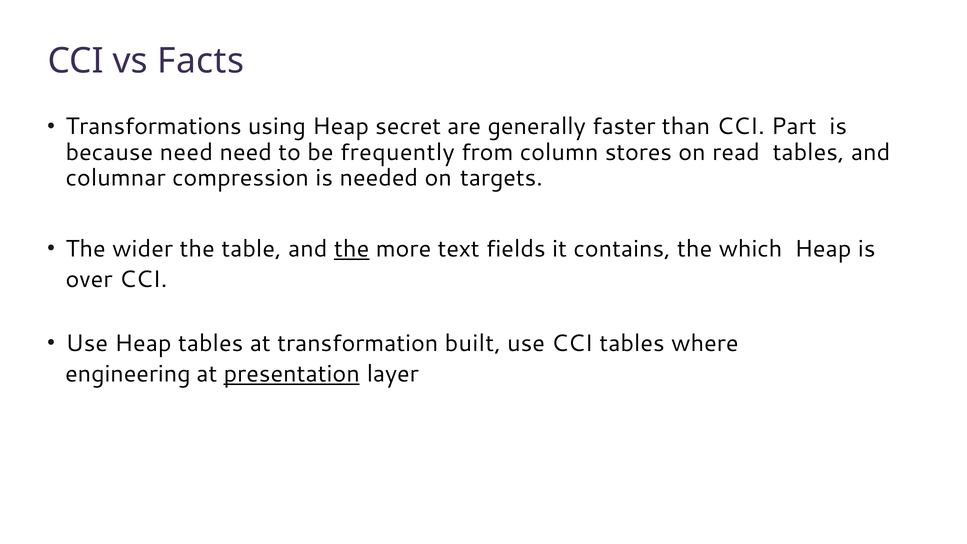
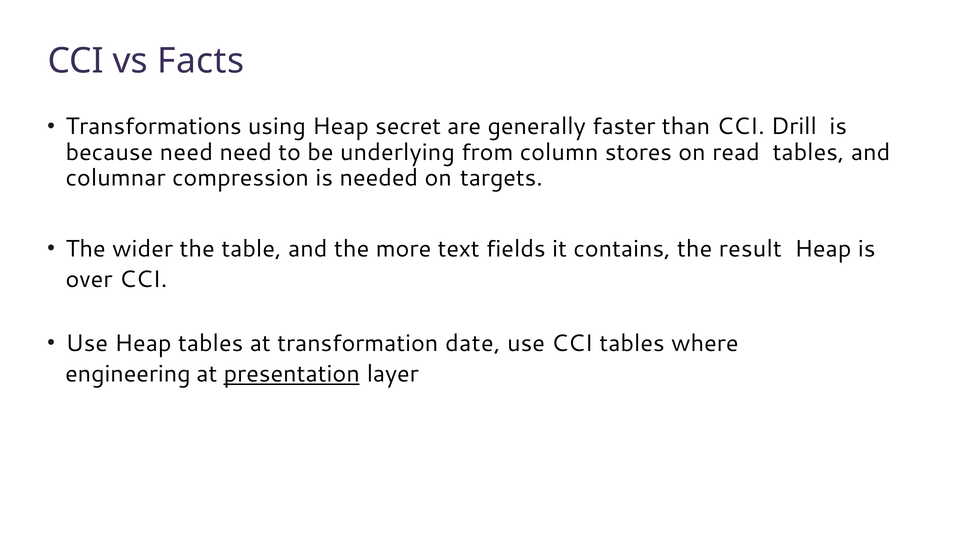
Part: Part -> Drill
frequently: frequently -> underlying
the at (352, 249) underline: present -> none
which: which -> result
built: built -> date
